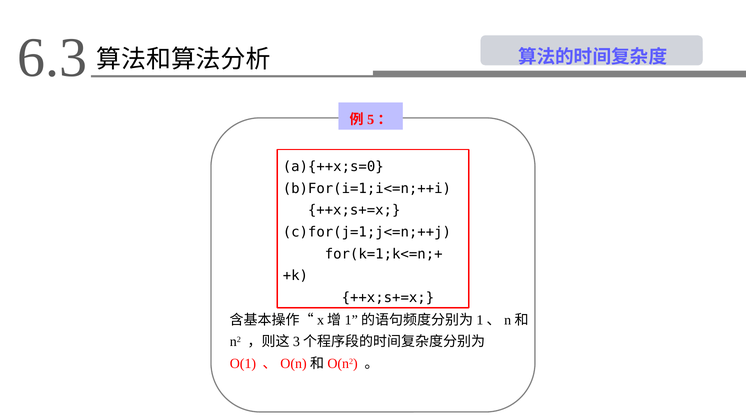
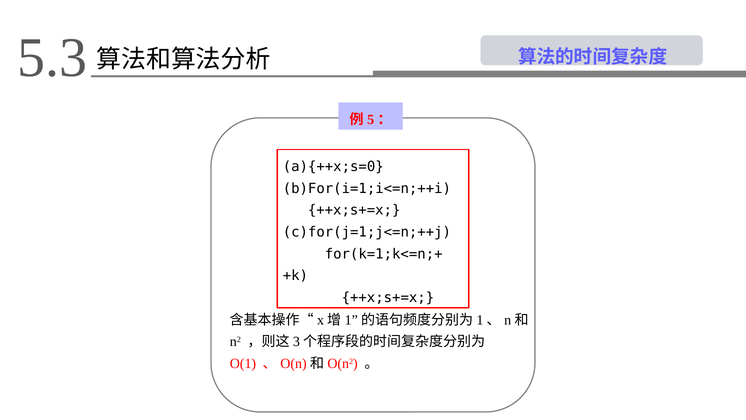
6.3: 6.3 -> 5.3
